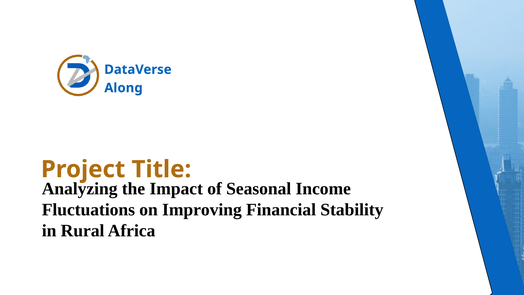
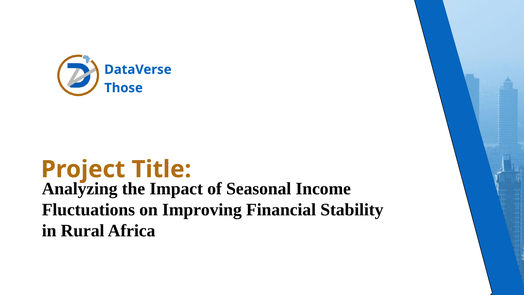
Along: Along -> Those
